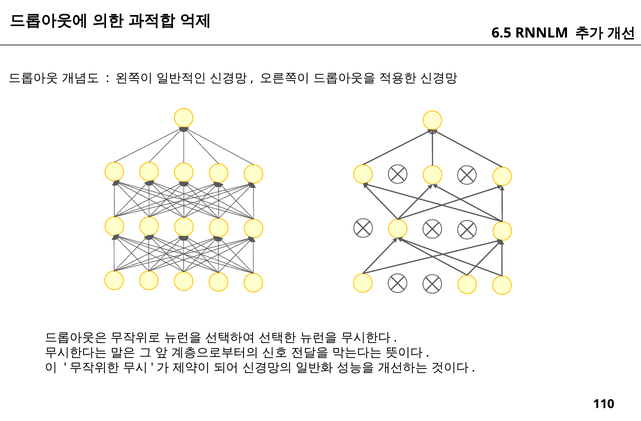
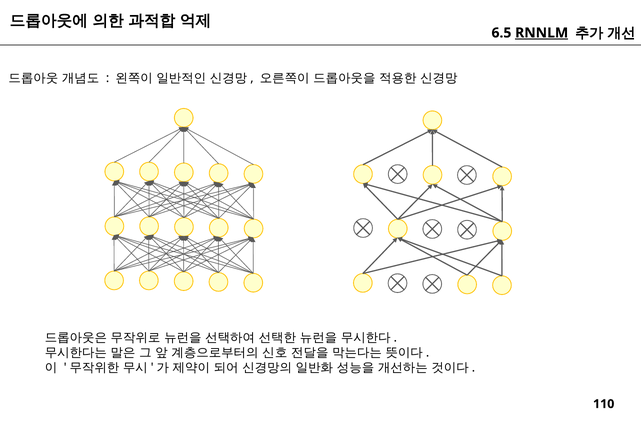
RNNLM underline: none -> present
